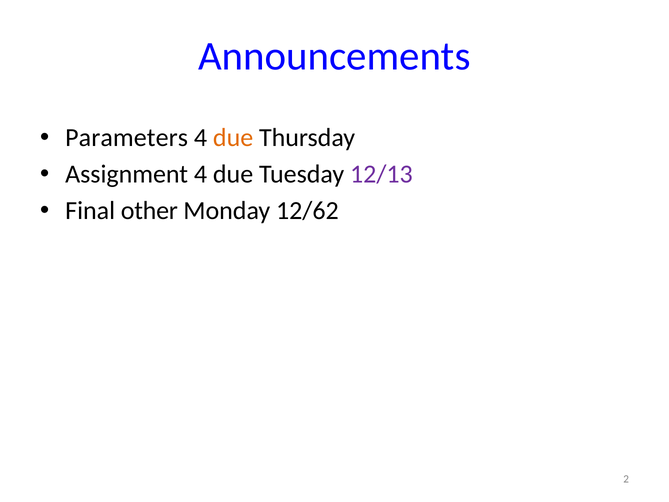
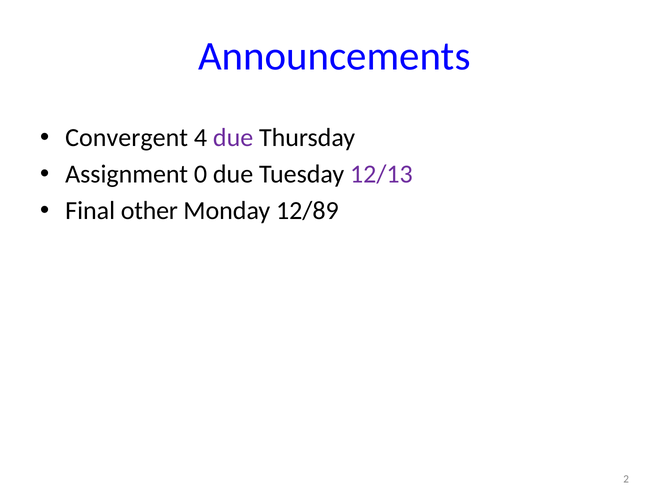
Parameters: Parameters -> Convergent
due at (233, 138) colour: orange -> purple
Assignment 4: 4 -> 0
12/62: 12/62 -> 12/89
